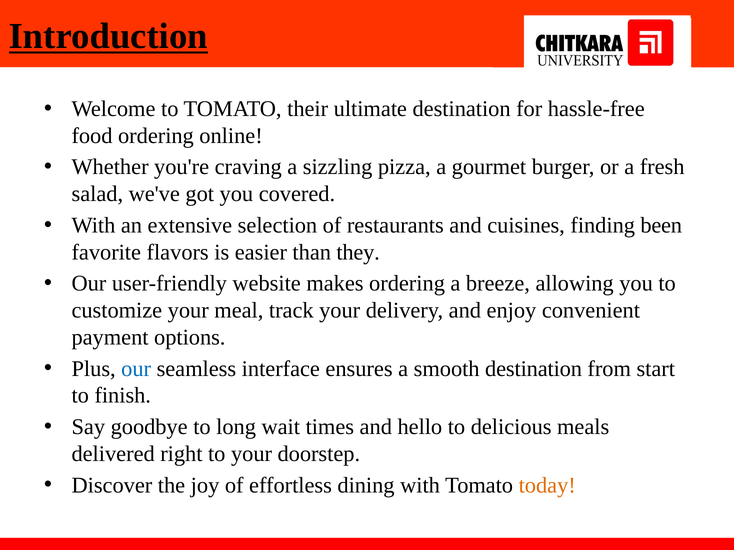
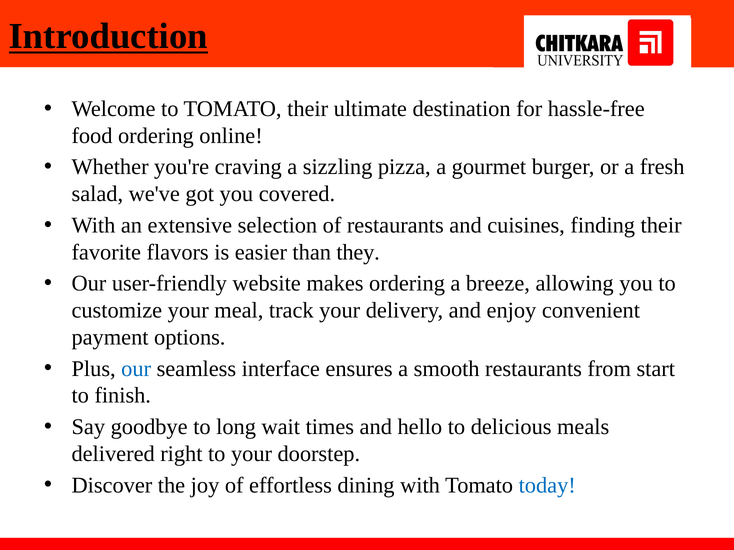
finding been: been -> their
smooth destination: destination -> restaurants
today colour: orange -> blue
